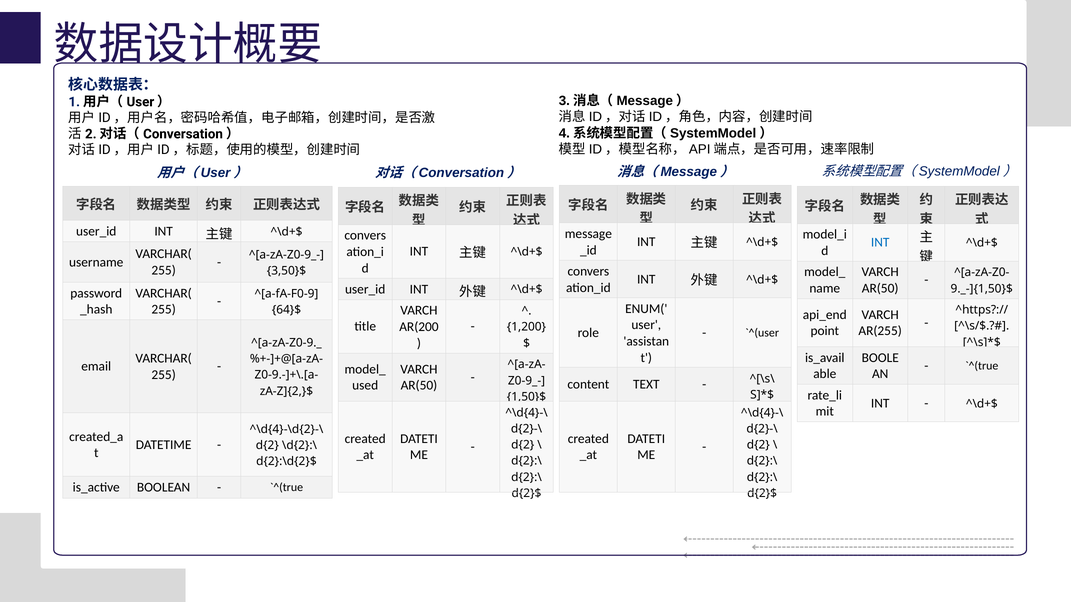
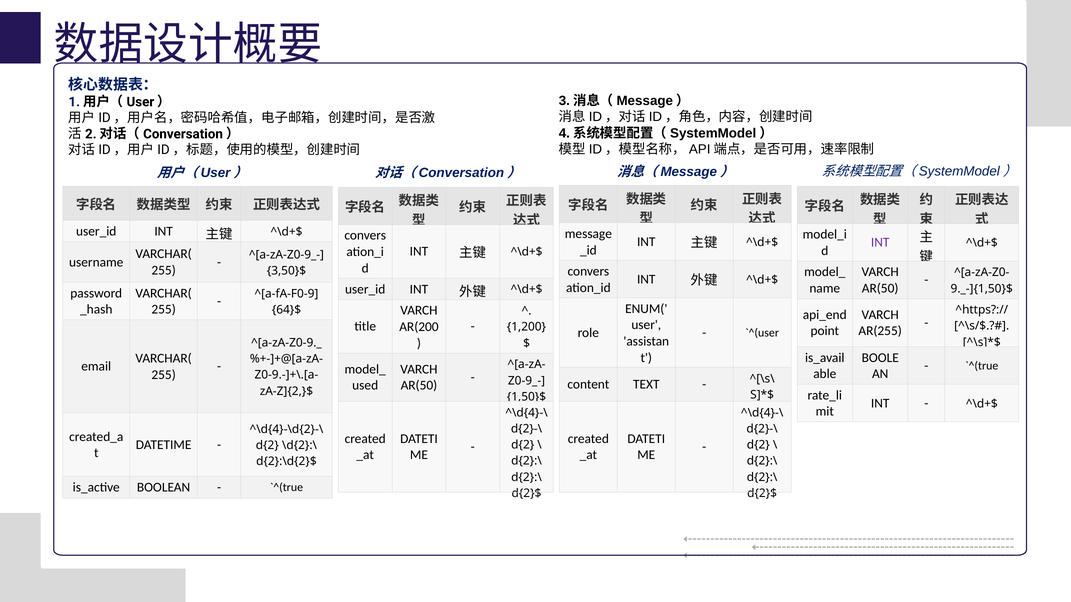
INT at (880, 243) colour: blue -> purple
